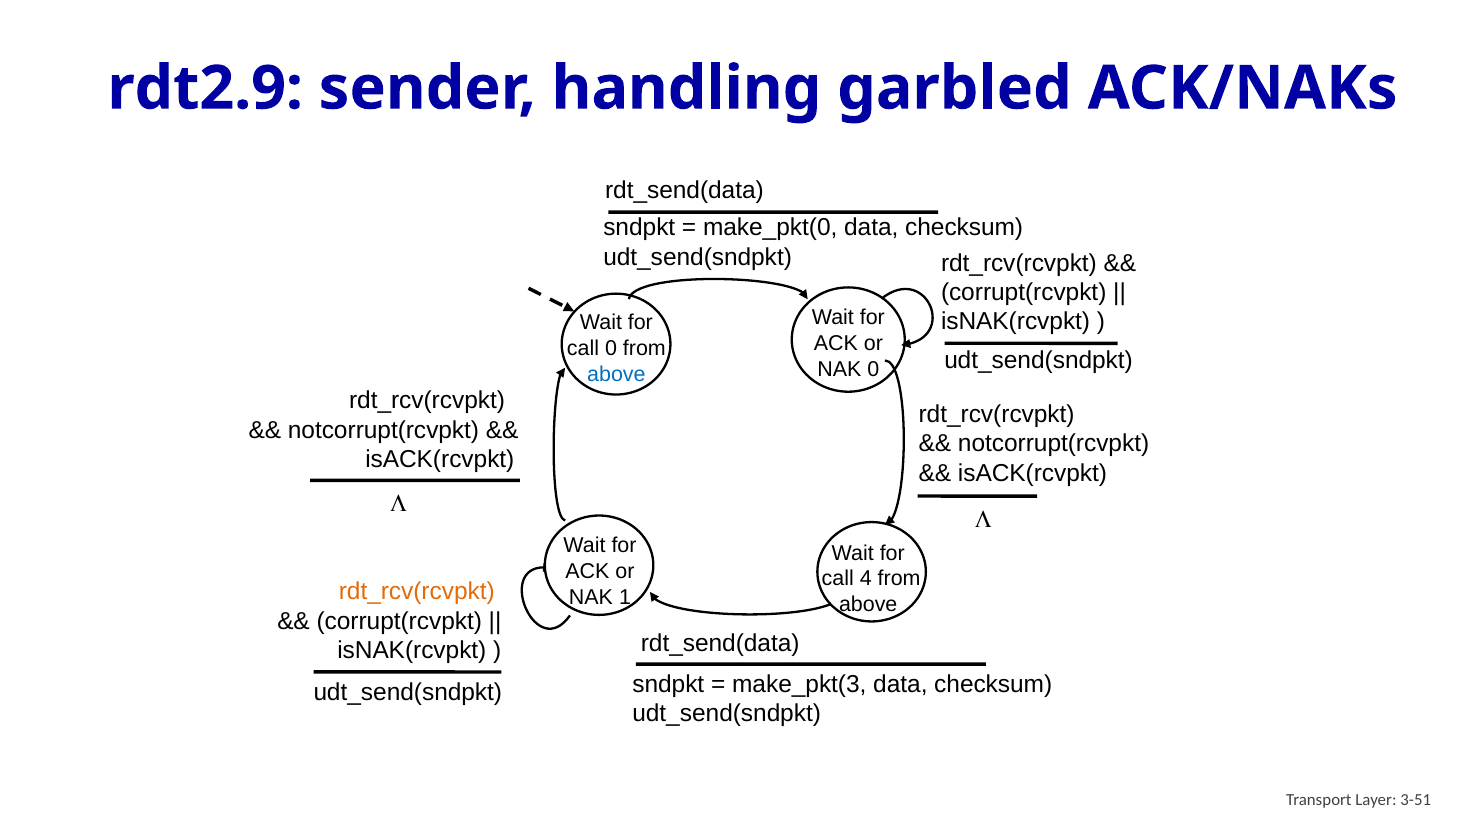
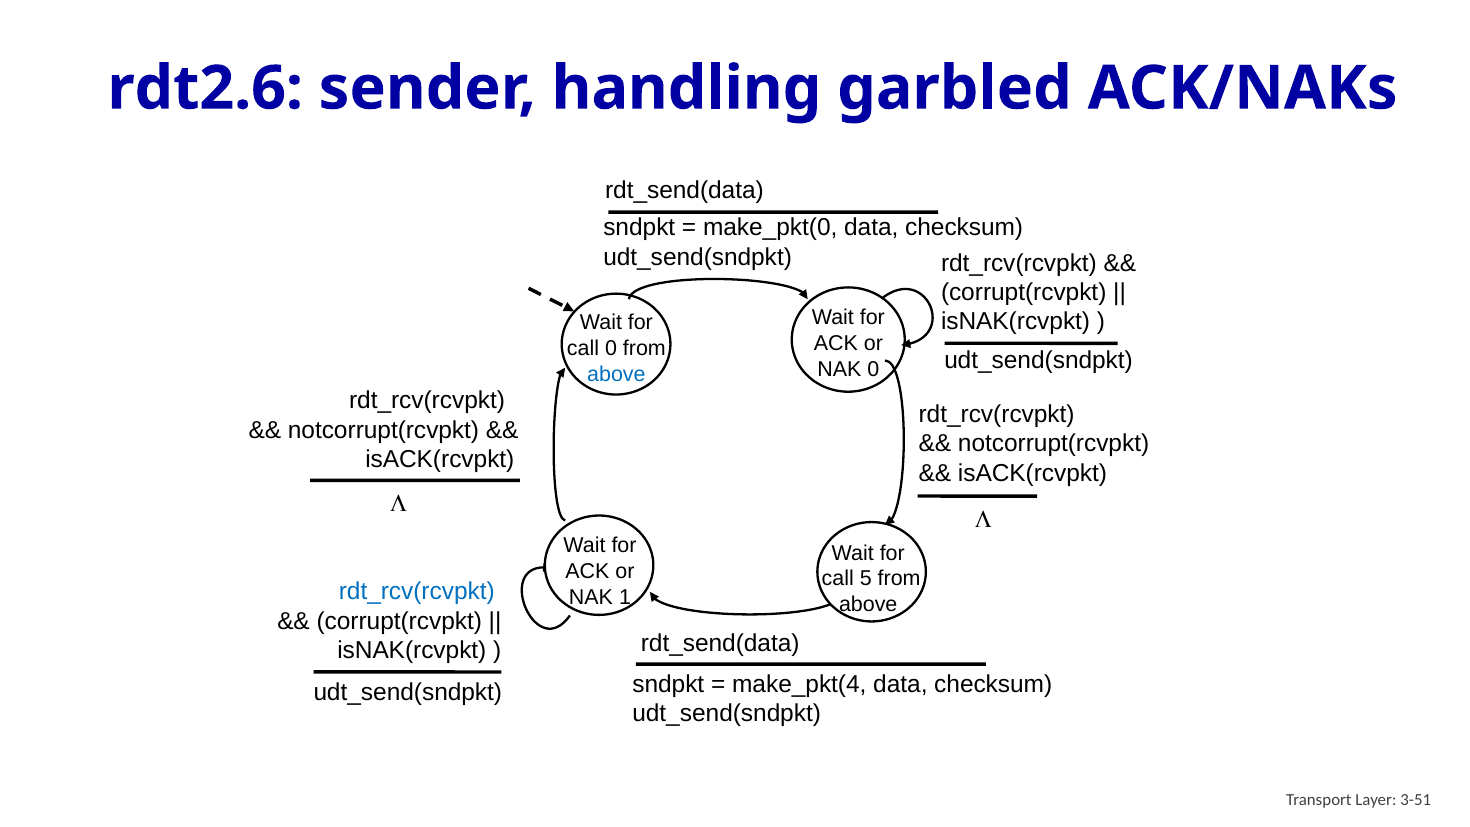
rdt2.9: rdt2.9 -> rdt2.6
4: 4 -> 5
rdt_rcv(rcvpkt at (417, 592) colour: orange -> blue
make_pkt(3: make_pkt(3 -> make_pkt(4
